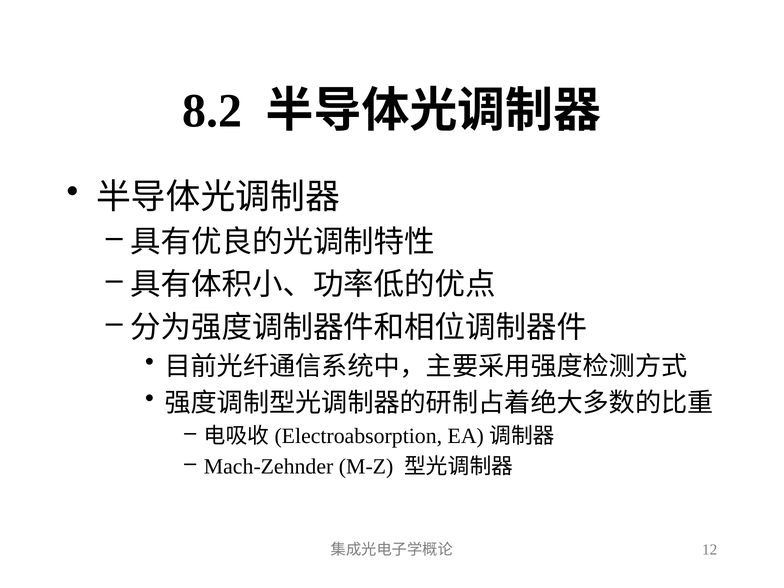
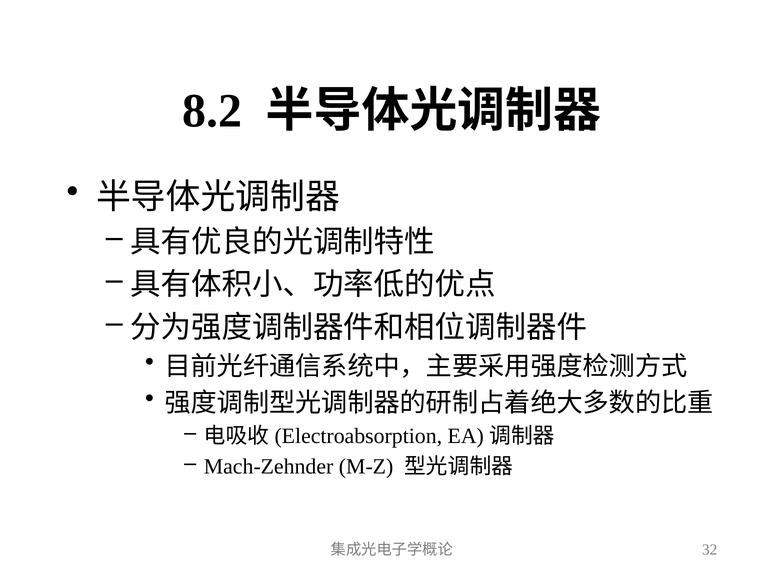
12: 12 -> 32
